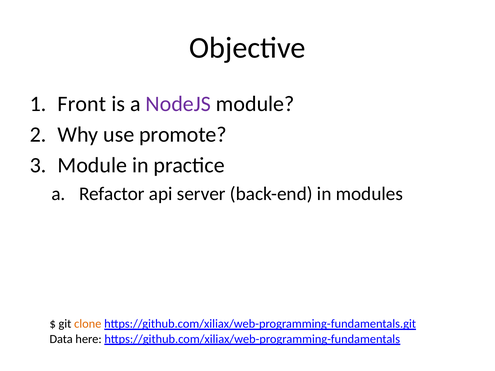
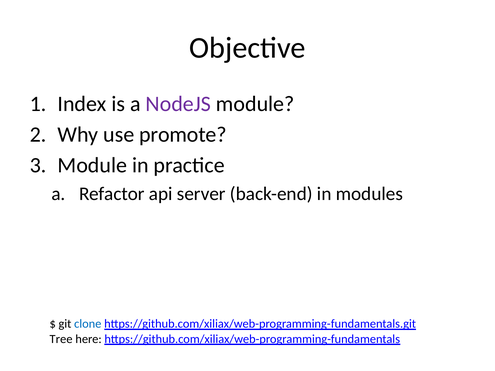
Front: Front -> Index
clone colour: orange -> blue
Data: Data -> Tree
